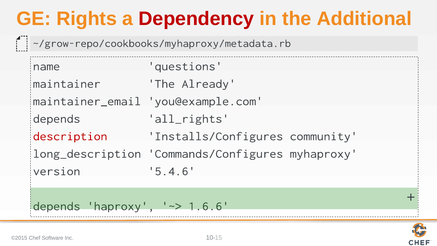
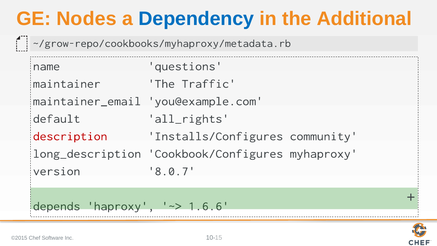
Rights: Rights -> Nodes
Dependency colour: red -> blue
Already: Already -> Traffic
depends at (57, 119): depends -> default
Commands/Configures: Commands/Configures -> Cookbook/Configures
5.4.6: 5.4.6 -> 8.0.7
